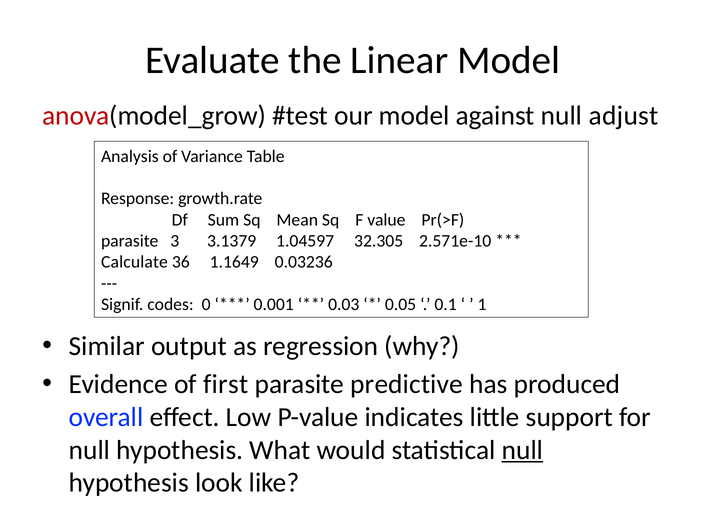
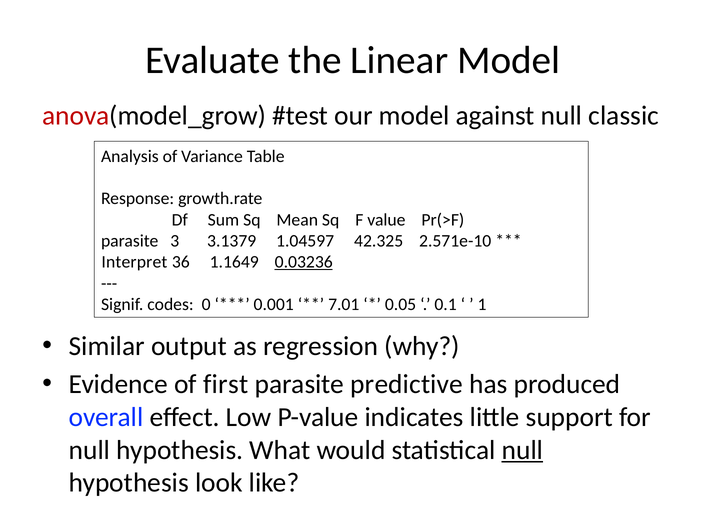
adjust: adjust -> classic
32.305: 32.305 -> 42.325
Calculate: Calculate -> Interpret
0.03236 underline: none -> present
0.03: 0.03 -> 7.01
